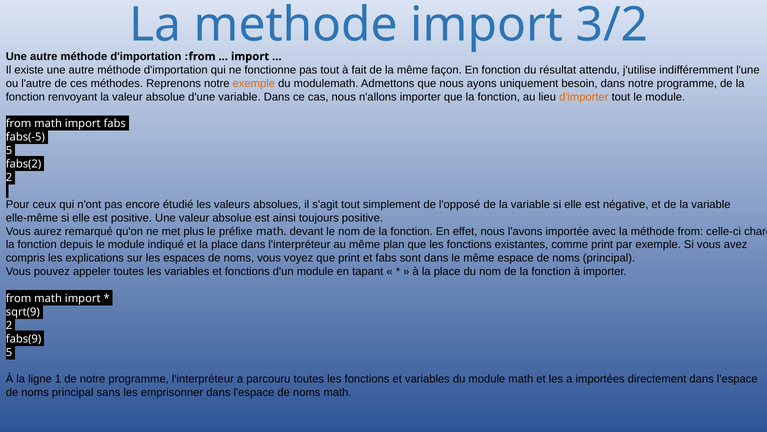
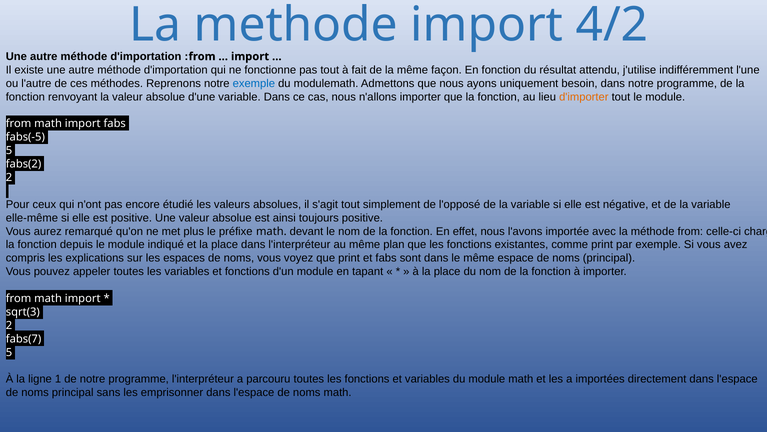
3/2: 3/2 -> 4/2
exemple at (254, 83) colour: orange -> blue
sqrt(9: sqrt(9 -> sqrt(3
fabs(9: fabs(9 -> fabs(7
